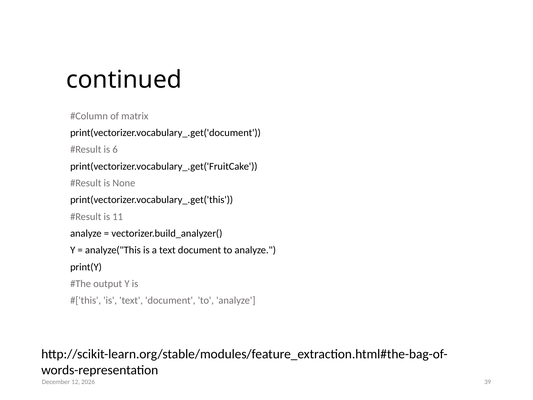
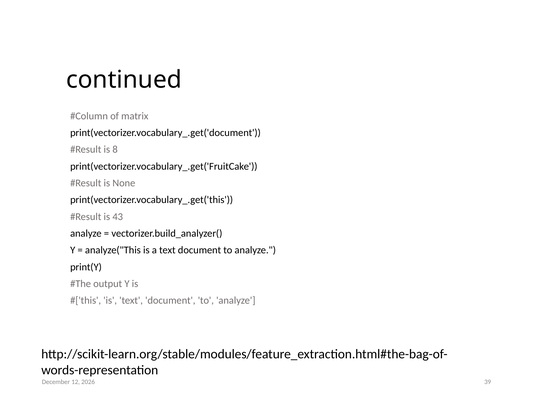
6: 6 -> 8
11: 11 -> 43
